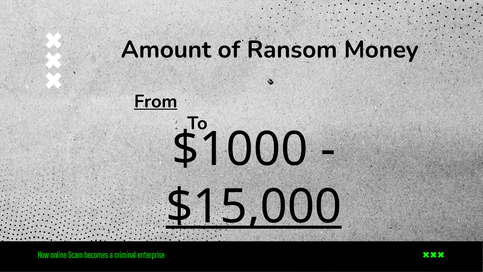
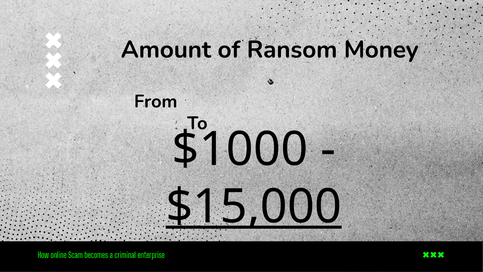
From underline: present -> none
